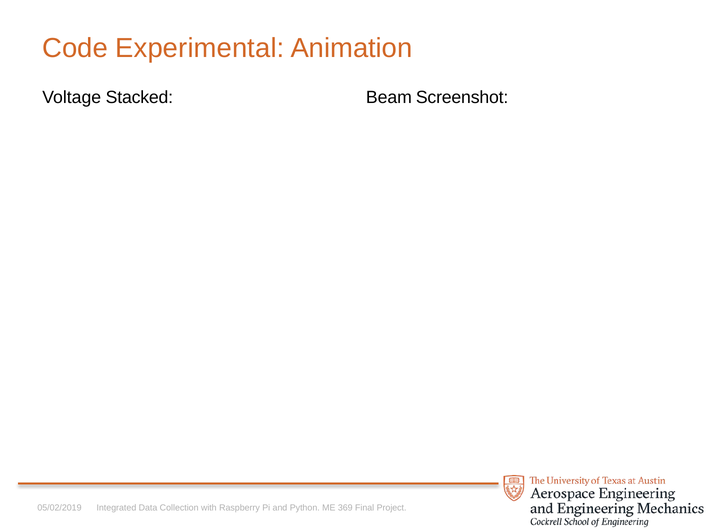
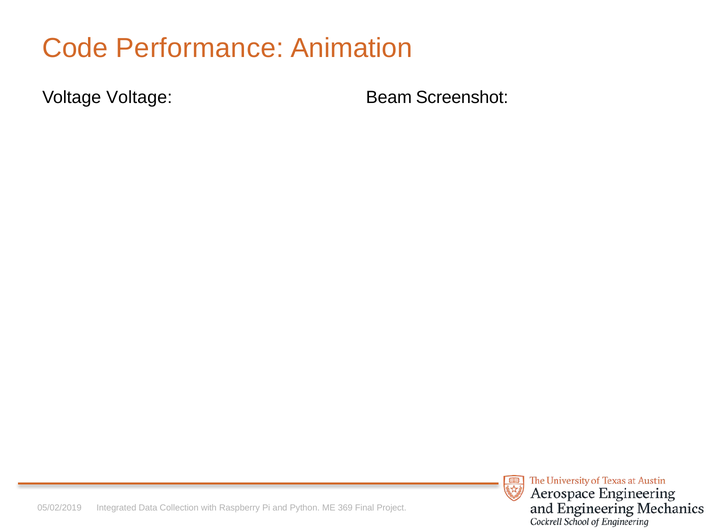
Experimental: Experimental -> Performance
Voltage Stacked: Stacked -> Voltage
